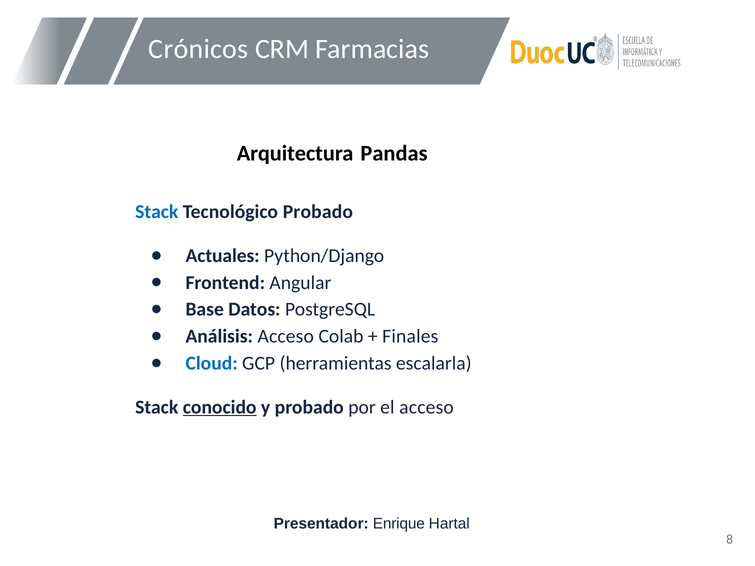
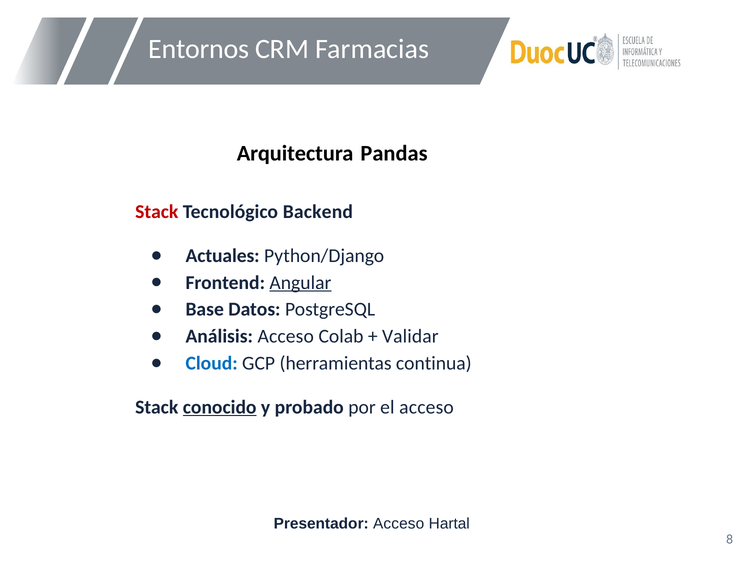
Crónicos: Crónicos -> Entornos
Stack at (157, 212) colour: blue -> red
Tecnológico Probado: Probado -> Backend
Angular underline: none -> present
Finales: Finales -> Validar
escalarla: escalarla -> continua
Presentador Enrique: Enrique -> Acceso
